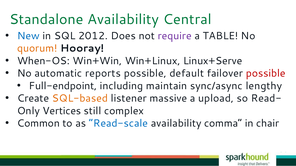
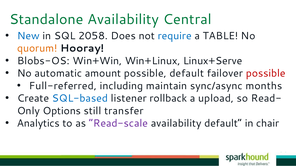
2012: 2012 -> 2058
require colour: purple -> blue
When-OS: When-OS -> Blobs-OS
reports: reports -> amount
Full-endpoint: Full-endpoint -> Full-referred
lengthy: lengthy -> months
SQL-based colour: orange -> blue
massive: massive -> rollback
Vertices: Vertices -> Options
complex: complex -> transfer
Common: Common -> Analytics
Read-scale colour: blue -> purple
availability comma: comma -> default
